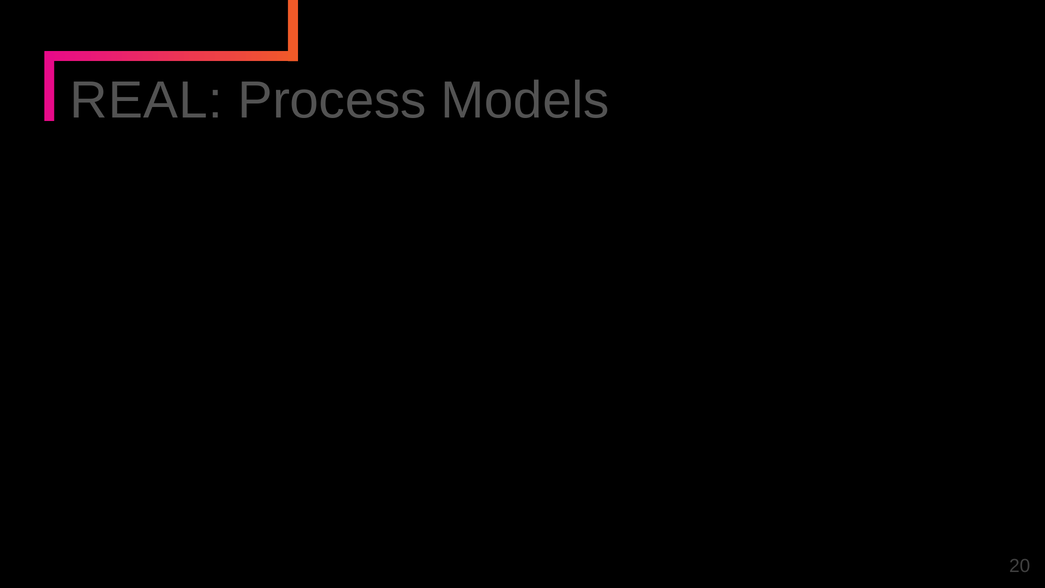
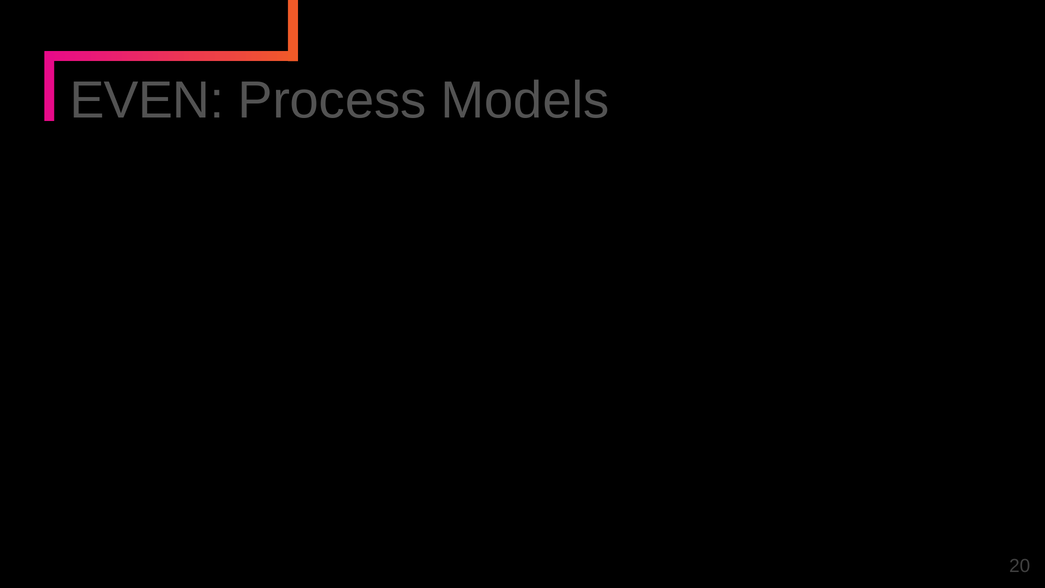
REAL: REAL -> EVEN
